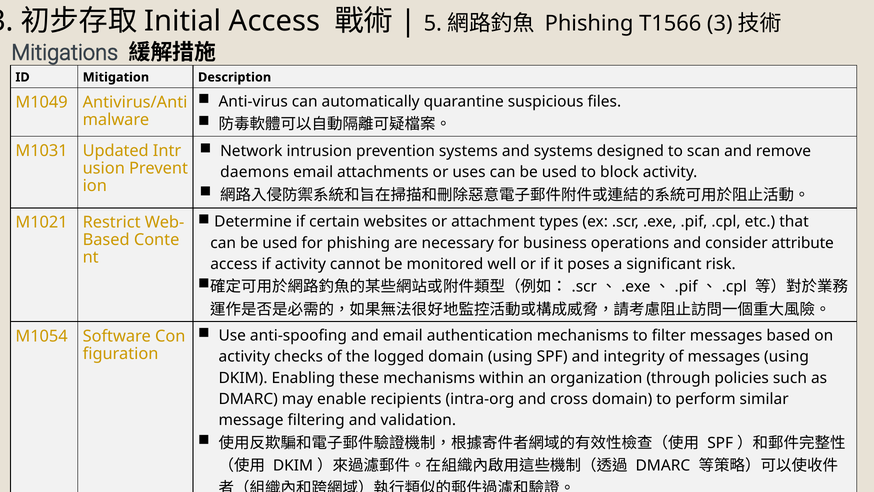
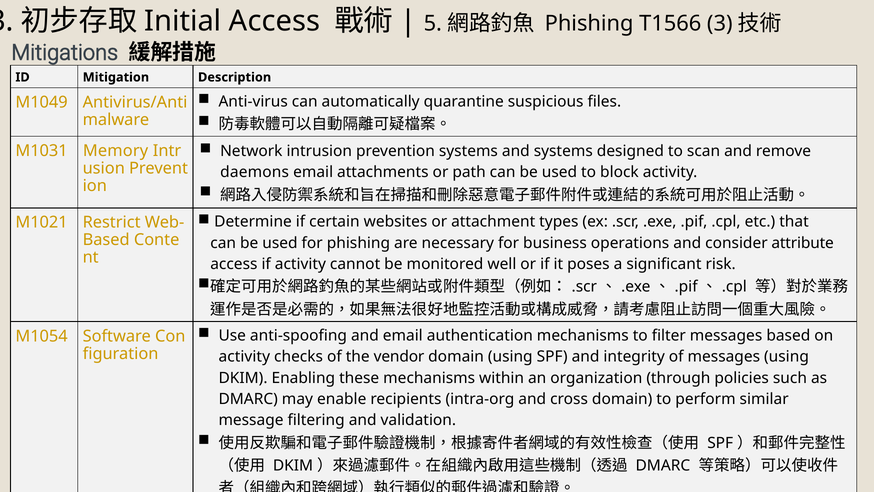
Updated: Updated -> Memory
uses: uses -> path
logged: logged -> vendor
